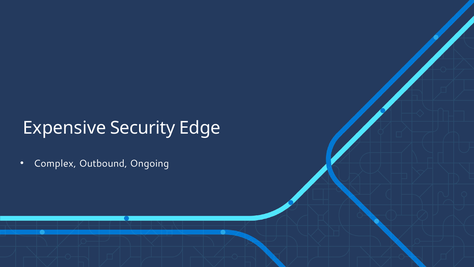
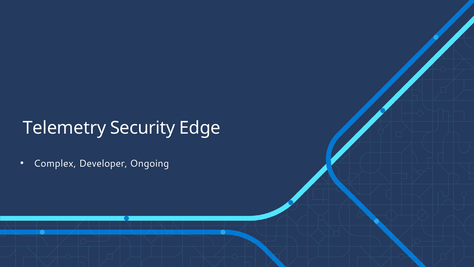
Expensive: Expensive -> Telemetry
Outbound: Outbound -> Developer
